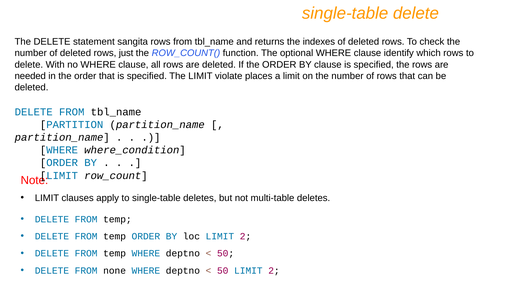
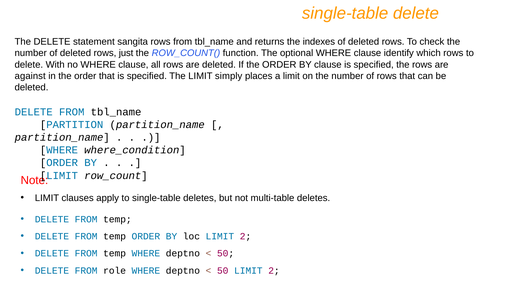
needed: needed -> against
violate: violate -> simply
none: none -> role
